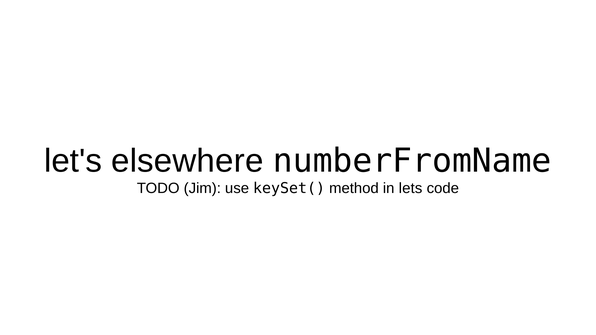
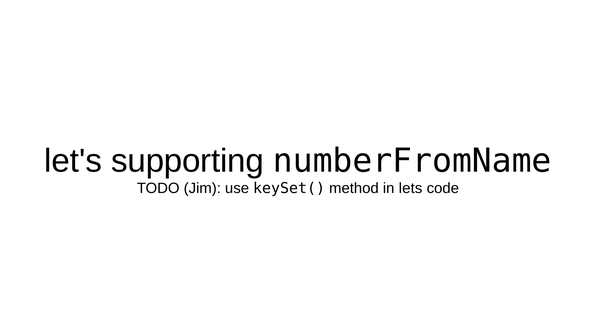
elsewhere: elsewhere -> supporting
